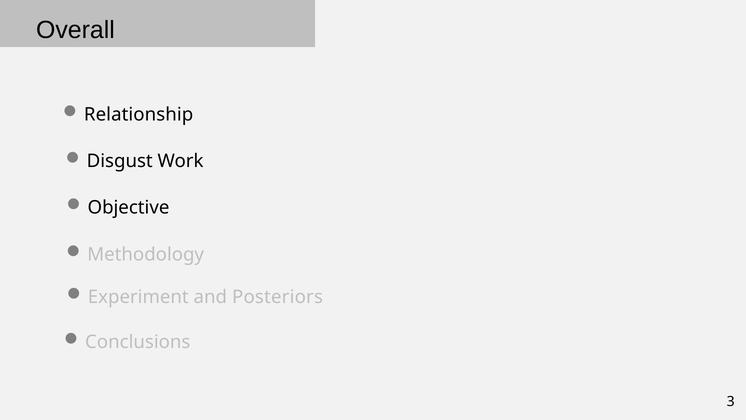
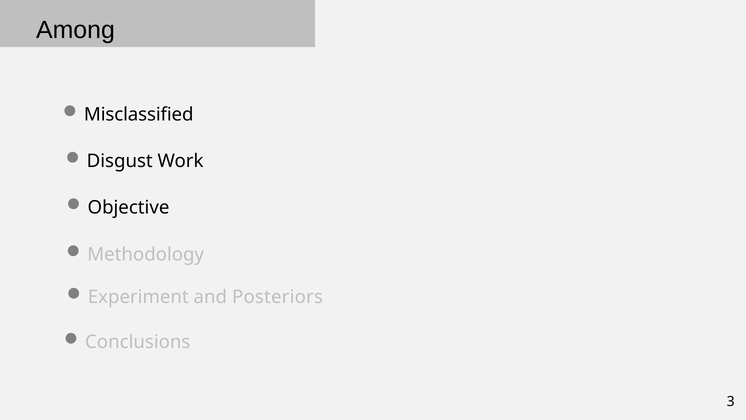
Overall: Overall -> Among
Relationship: Relationship -> Misclassified
